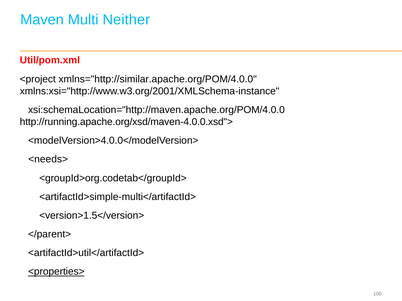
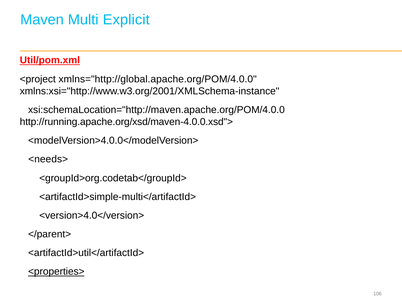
Neither: Neither -> Explicit
Util/pom.xml underline: none -> present
xmlns="http://similar.apache.org/POM/4.0.0: xmlns="http://similar.apache.org/POM/4.0.0 -> xmlns="http://global.apache.org/POM/4.0.0
<version>1.5</version>: <version>1.5</version> -> <version>4.0</version>
